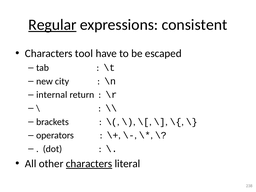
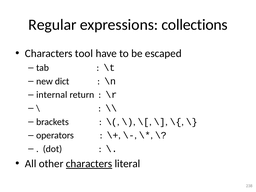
Regular underline: present -> none
consistent: consistent -> collections
city: city -> dict
